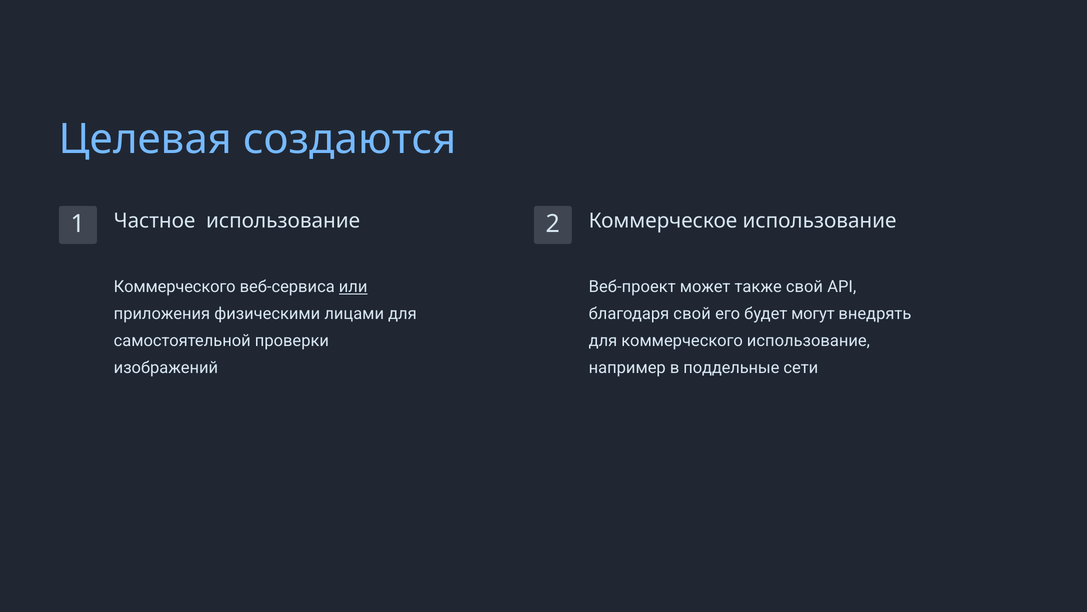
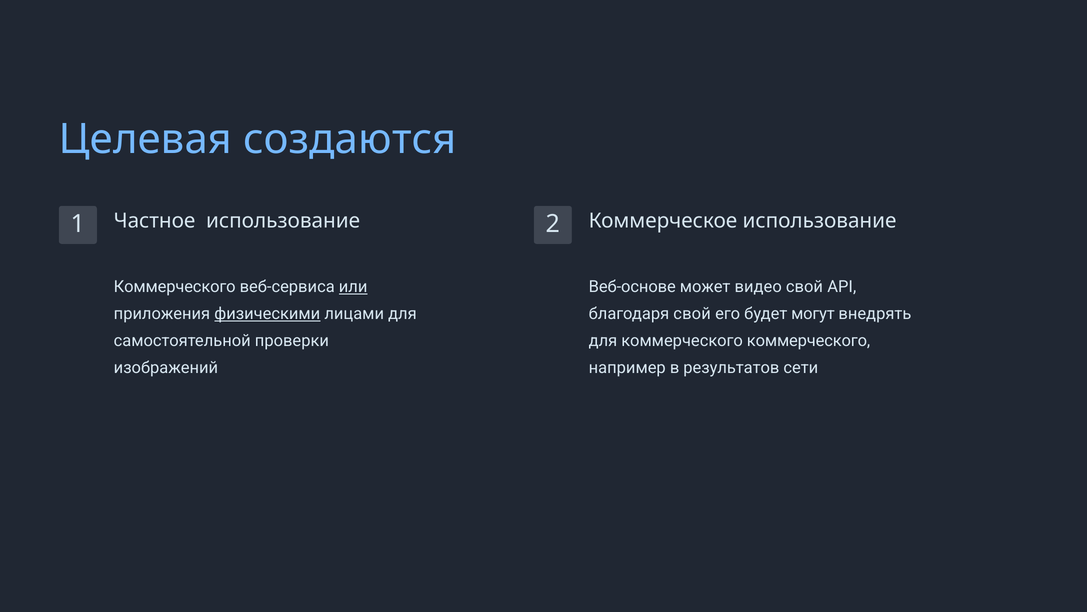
Веб-проект: Веб-проект -> Веб-основе
также: также -> видео
физическими underline: none -> present
коммерческого использование: использование -> коммерческого
поддельные: поддельные -> результатов
